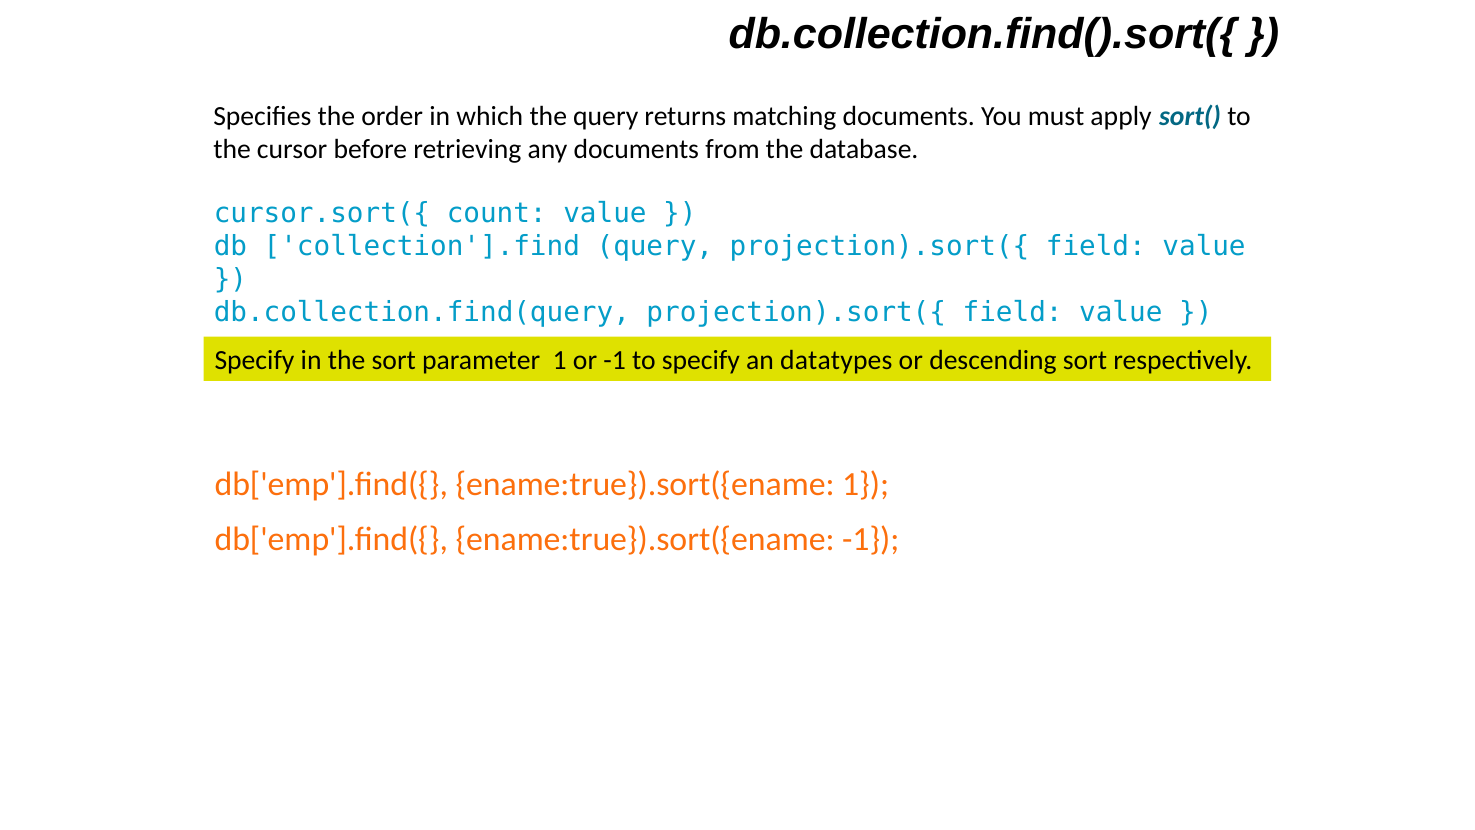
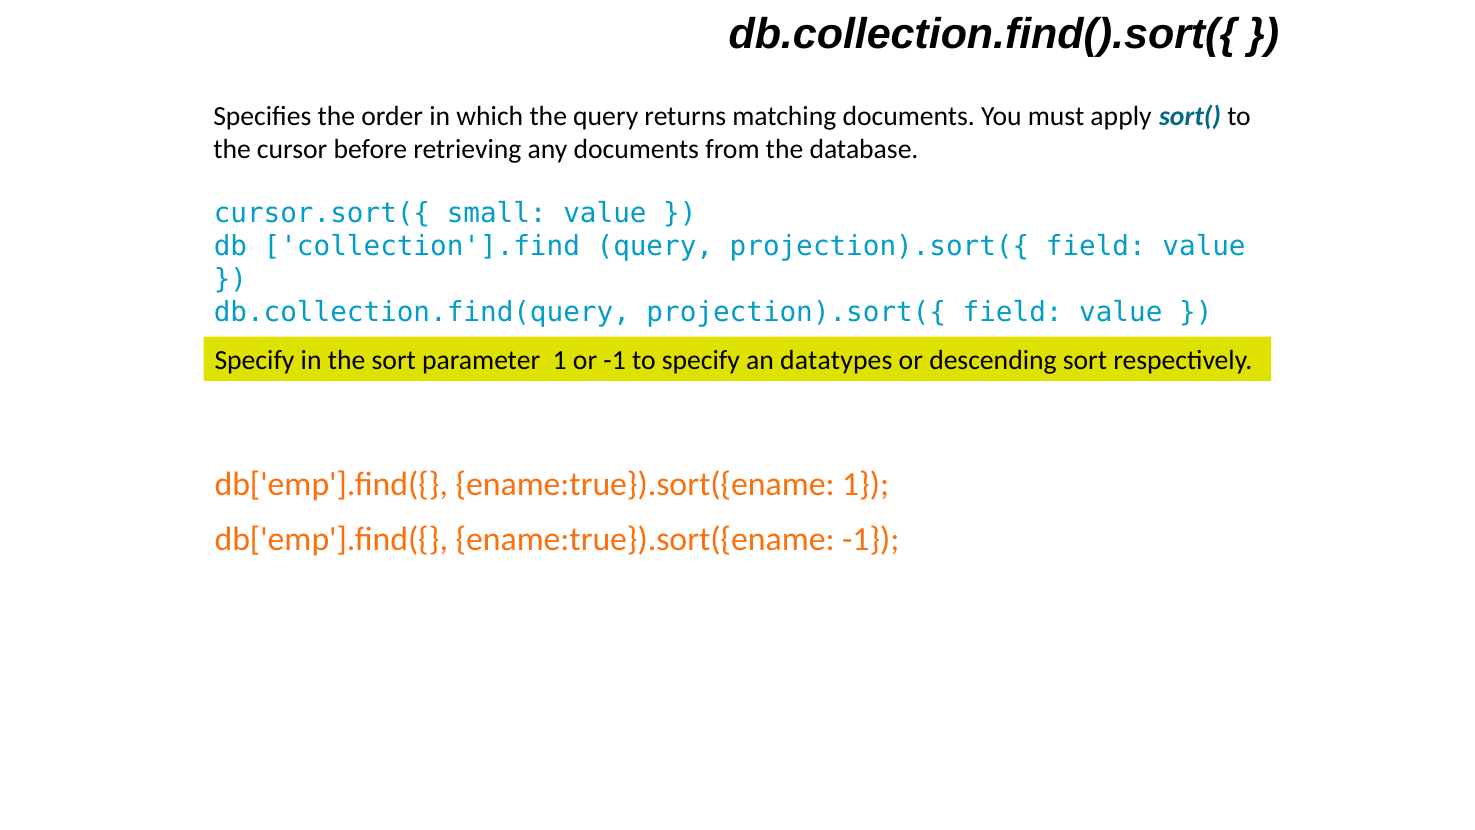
count: count -> small
